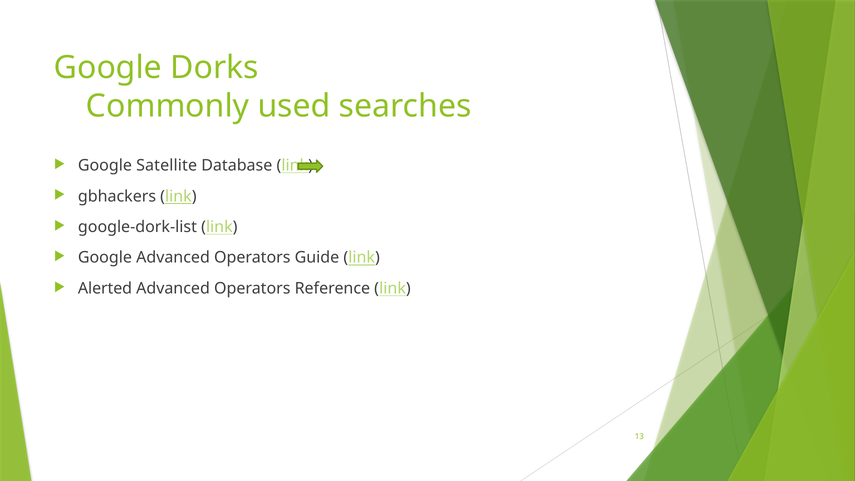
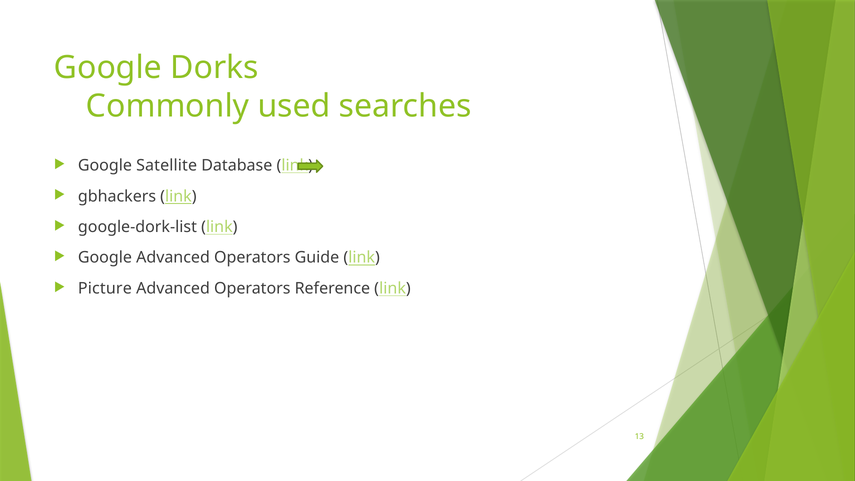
Alerted: Alerted -> Picture
